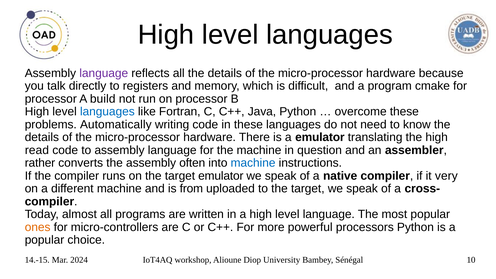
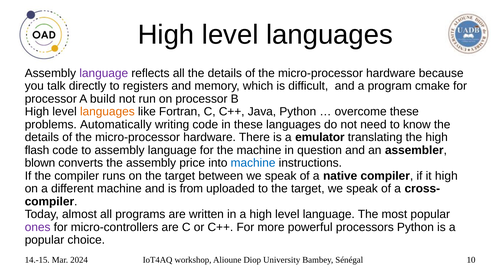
languages at (107, 112) colour: blue -> orange
read: read -> flash
rather: rather -> blown
often: often -> price
target emulator: emulator -> between
it very: very -> high
ones colour: orange -> purple
